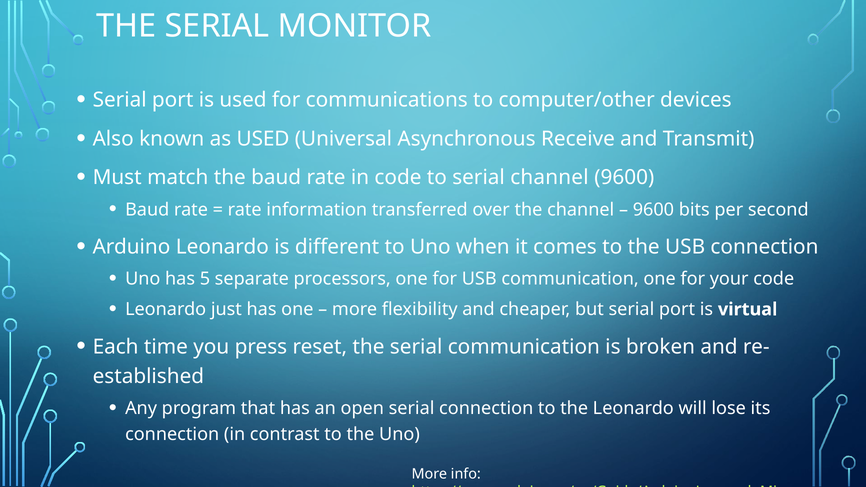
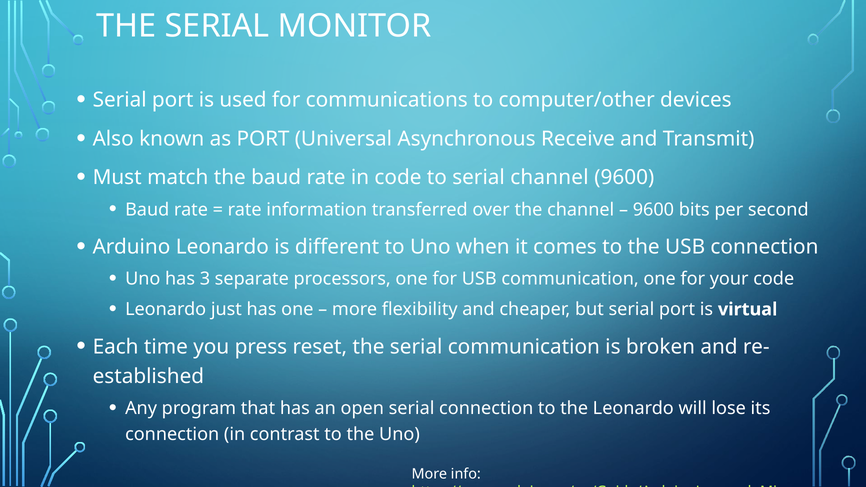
as USED: USED -> PORT
5: 5 -> 3
